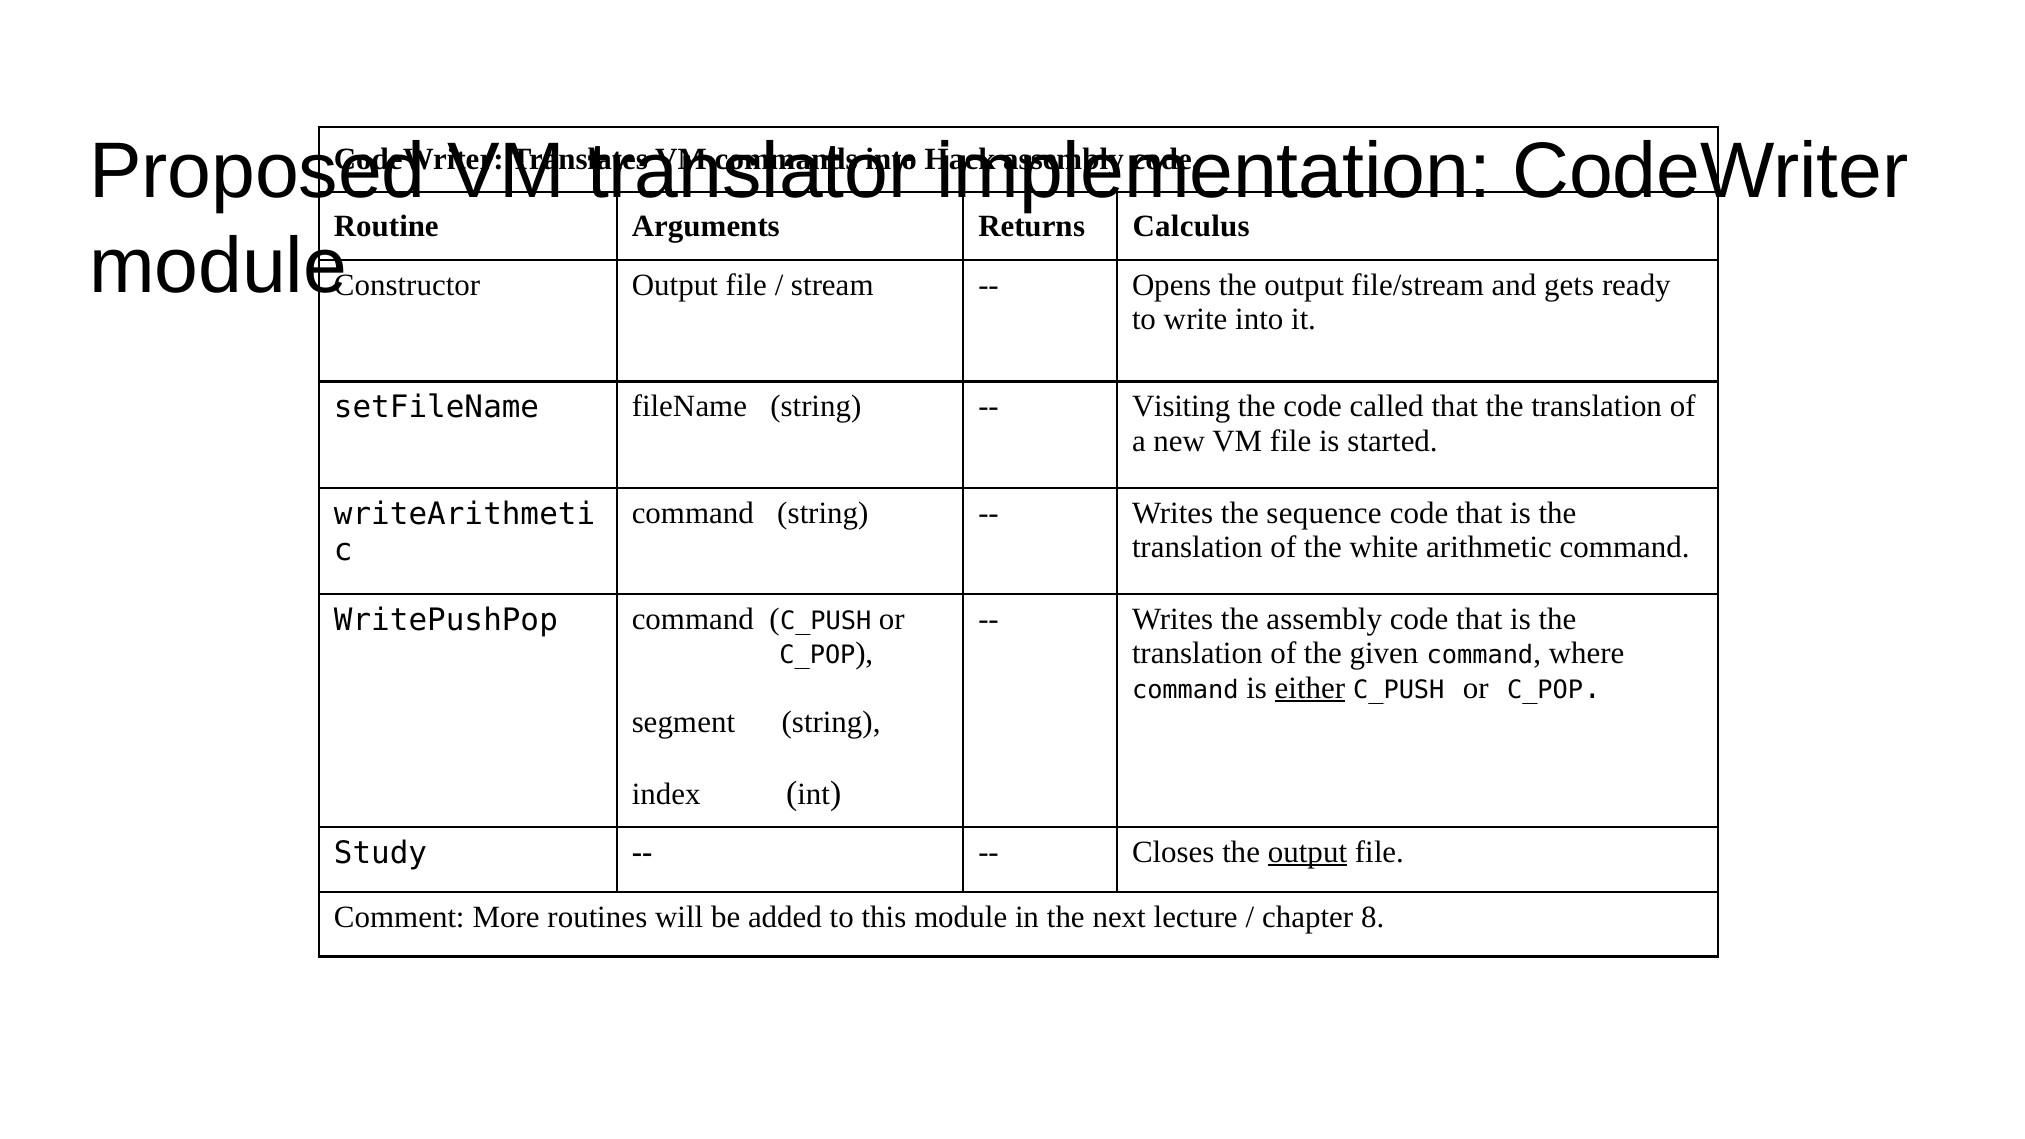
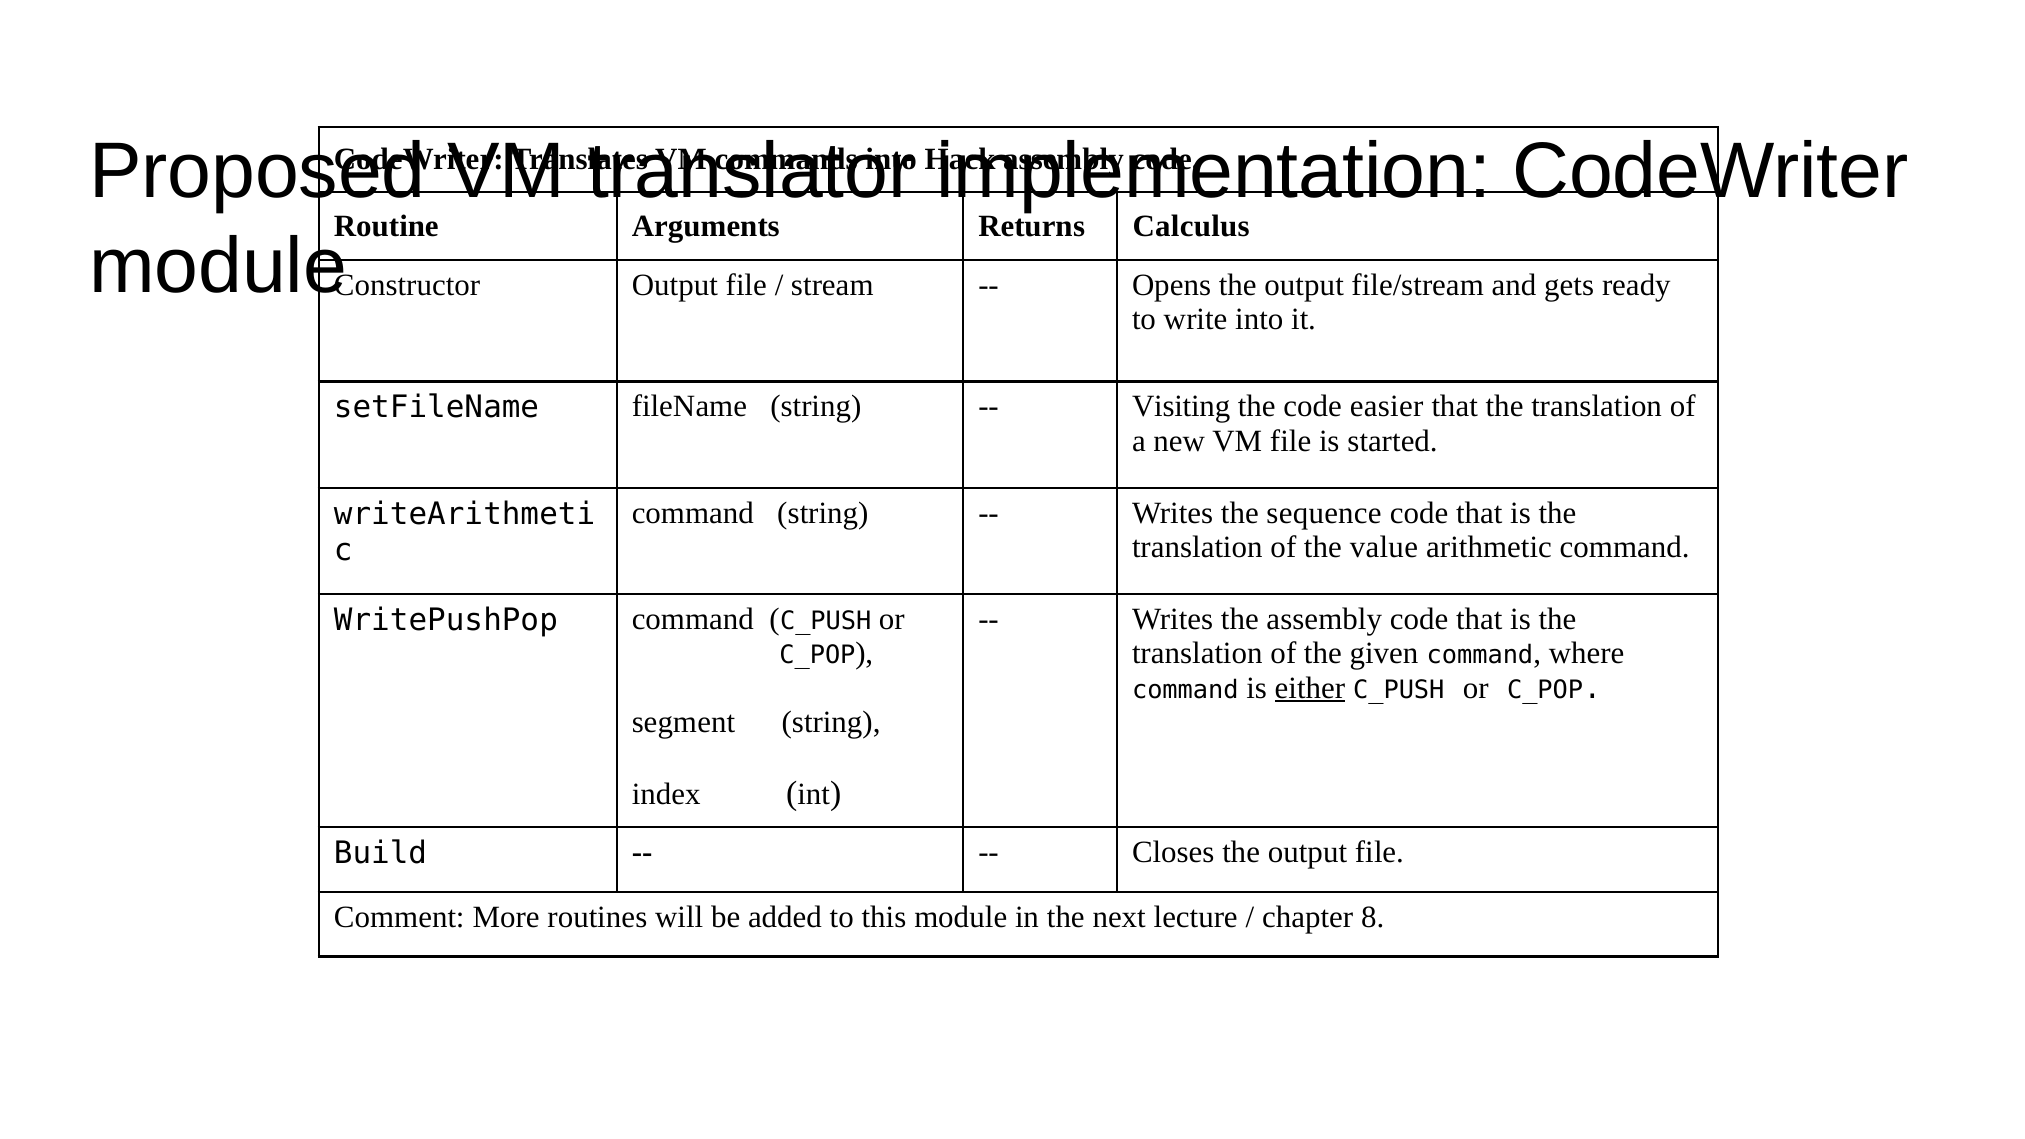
called: called -> easier
white: white -> value
Study: Study -> Build
output at (1307, 852) underline: present -> none
